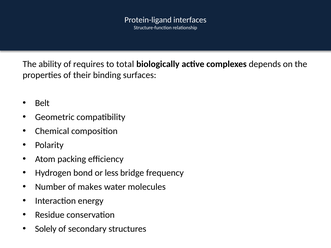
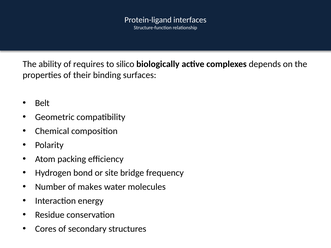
total: total -> silico
less: less -> site
Solely: Solely -> Cores
